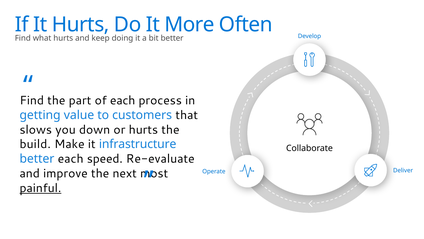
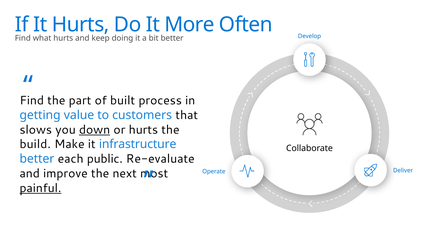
of each: each -> built
down underline: none -> present
speed: speed -> public
